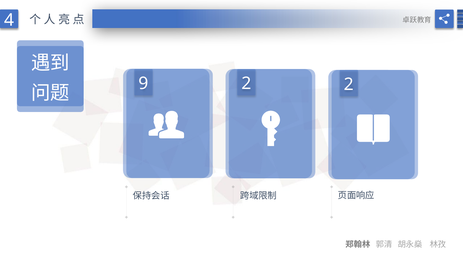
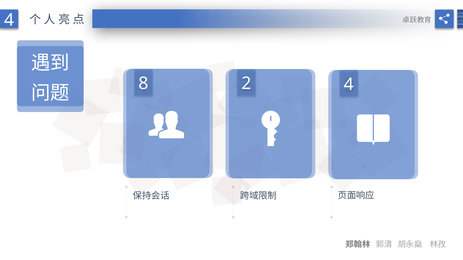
9: 9 -> 8
2 2: 2 -> 4
